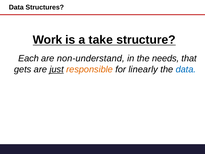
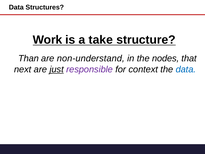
Each: Each -> Than
needs: needs -> nodes
gets: gets -> next
responsible colour: orange -> purple
linearly: linearly -> context
